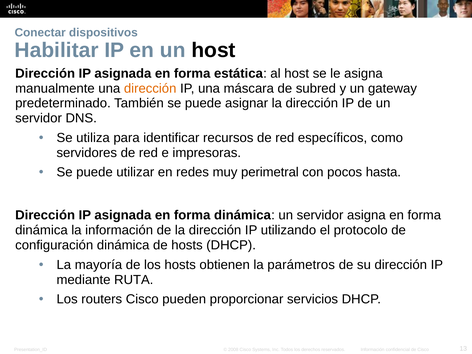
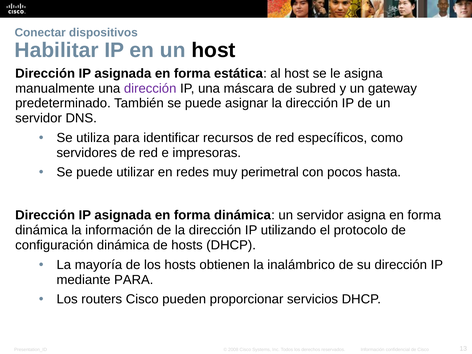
dirección at (150, 88) colour: orange -> purple
parámetros: parámetros -> inalámbrico
mediante RUTA: RUTA -> PARA
